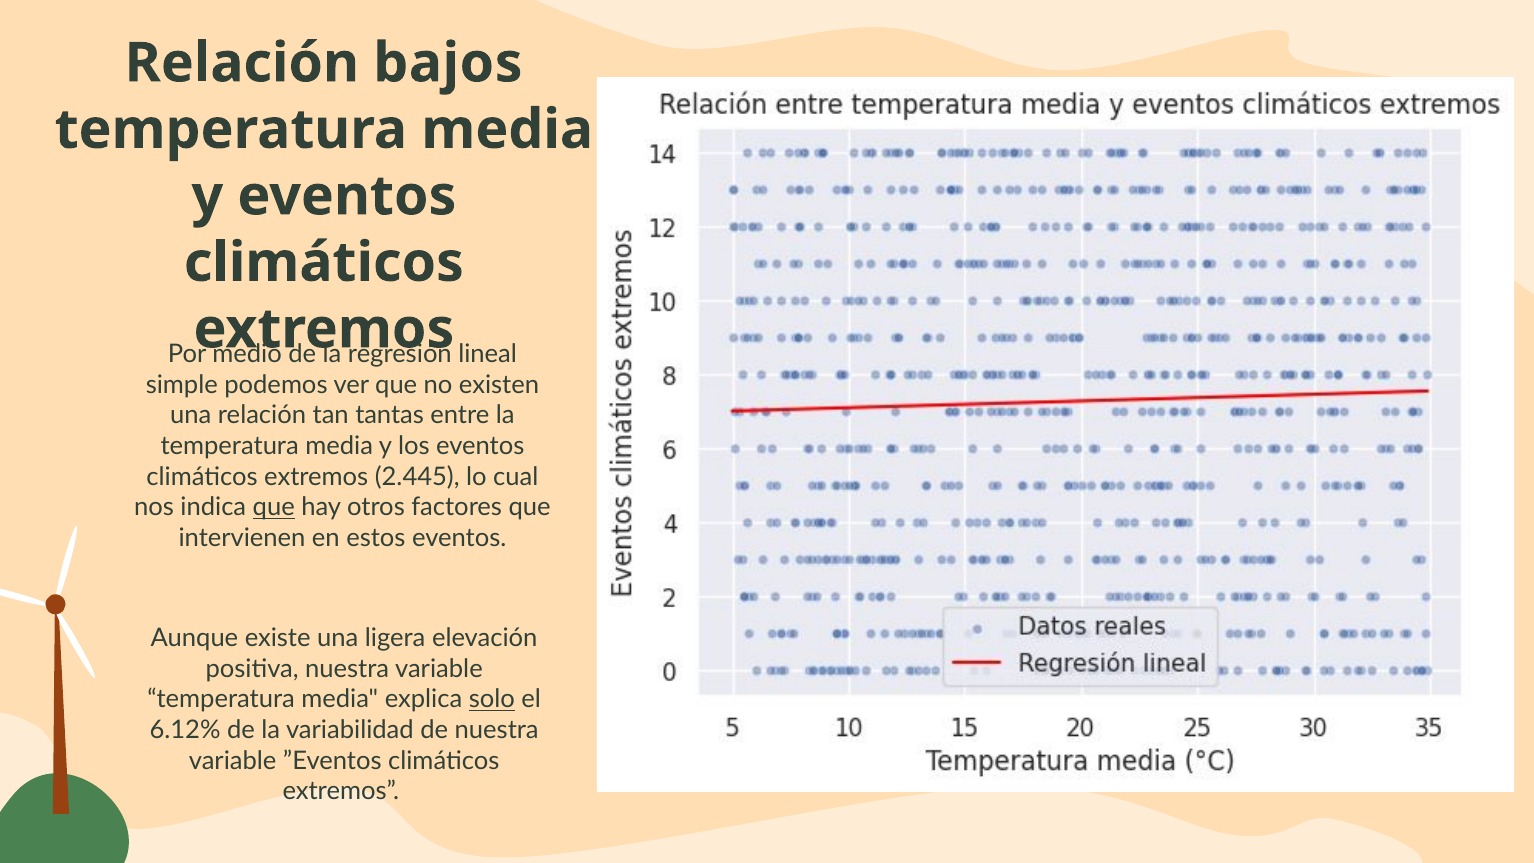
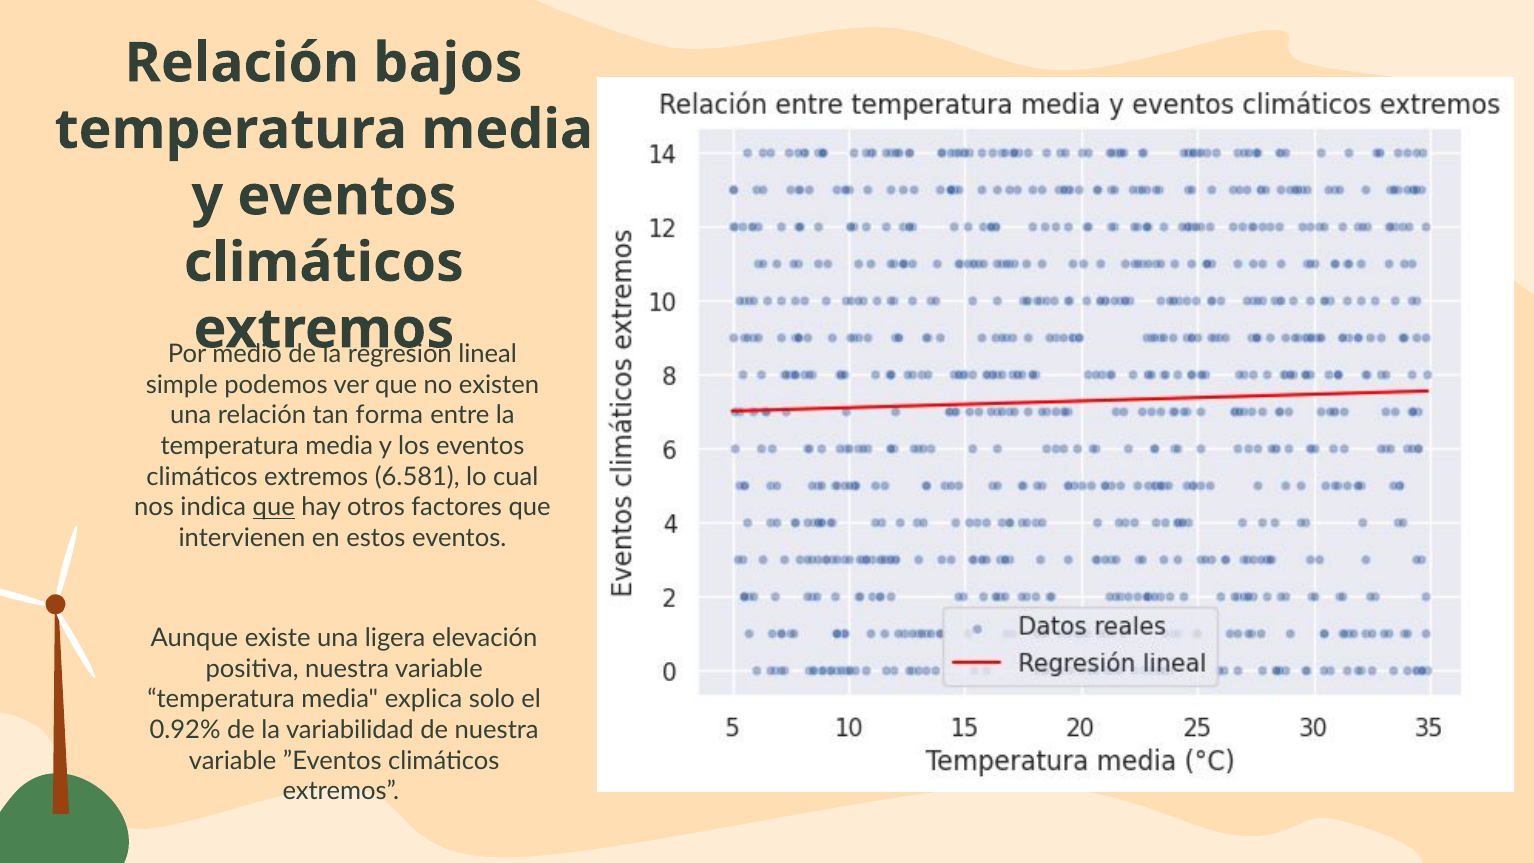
tantas: tantas -> forma
2.445: 2.445 -> 6.581
solo underline: present -> none
6.12%: 6.12% -> 0.92%
